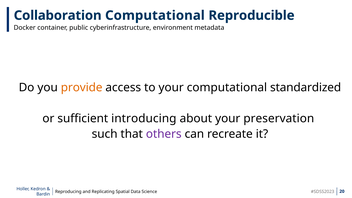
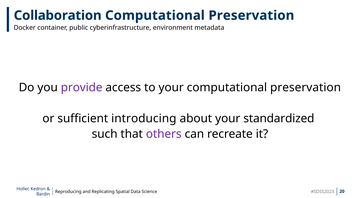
Reproducible at (251, 15): Reproducible -> Preservation
provide colour: orange -> purple
your computational standardized: standardized -> preservation
preservation: preservation -> standardized
